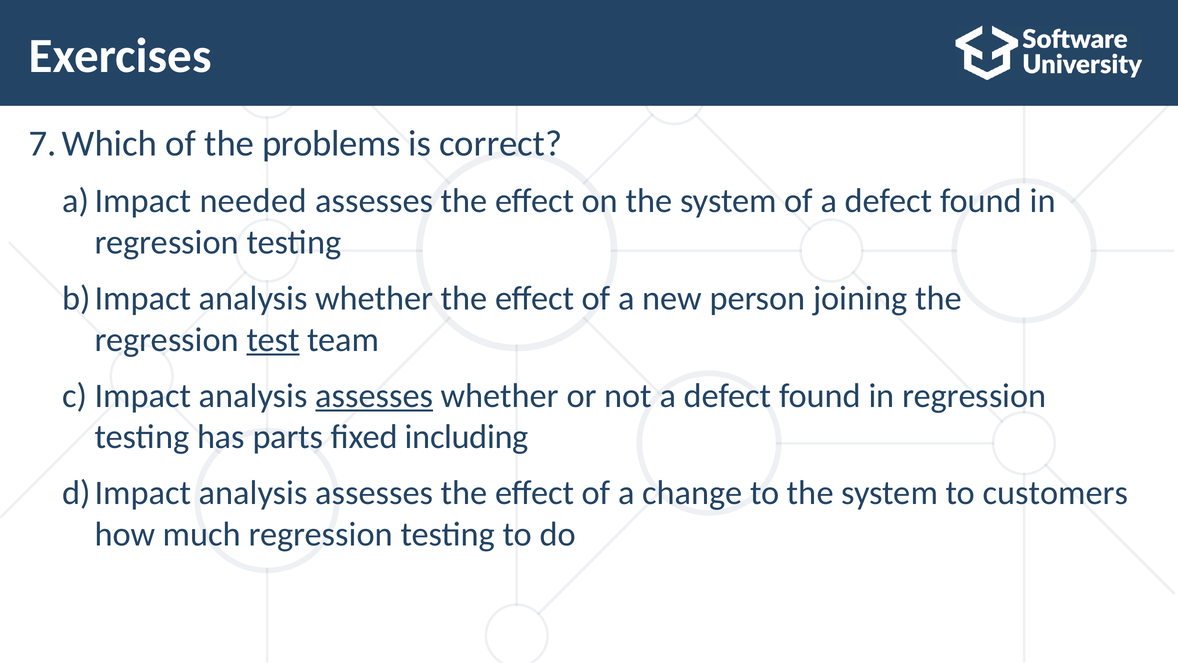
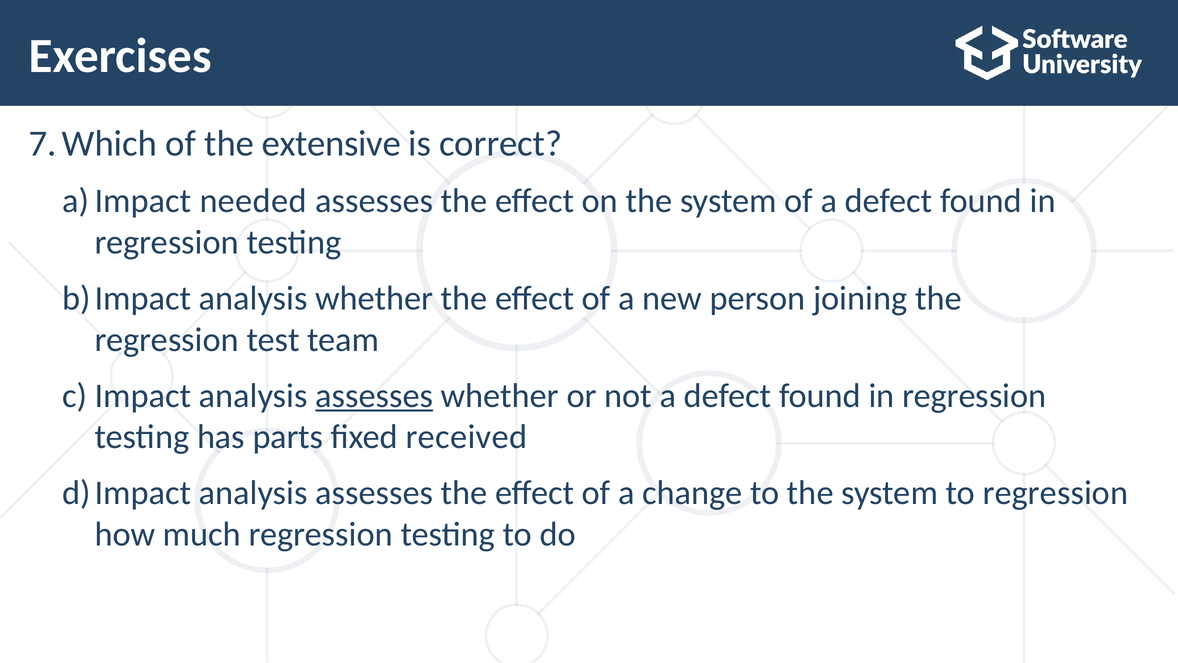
problems: problems -> extensive
test underline: present -> none
including: including -> received
to customers: customers -> regression
